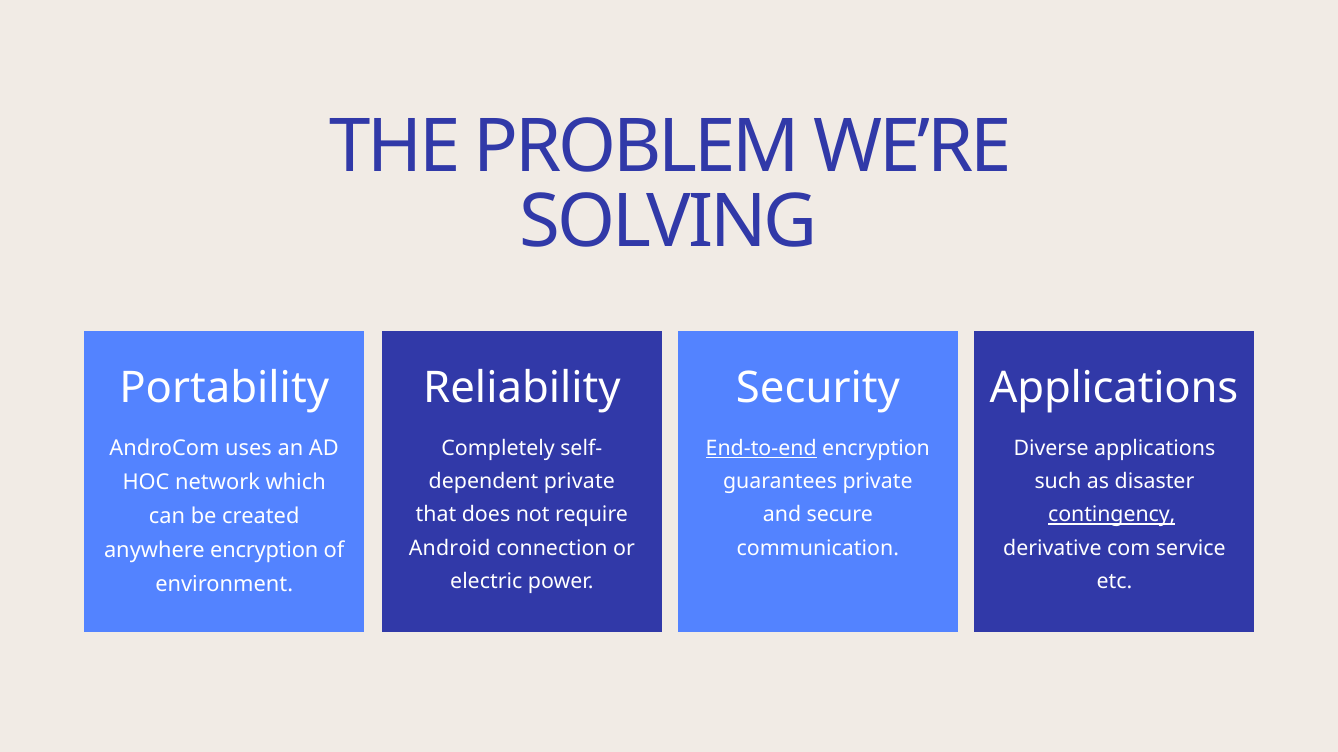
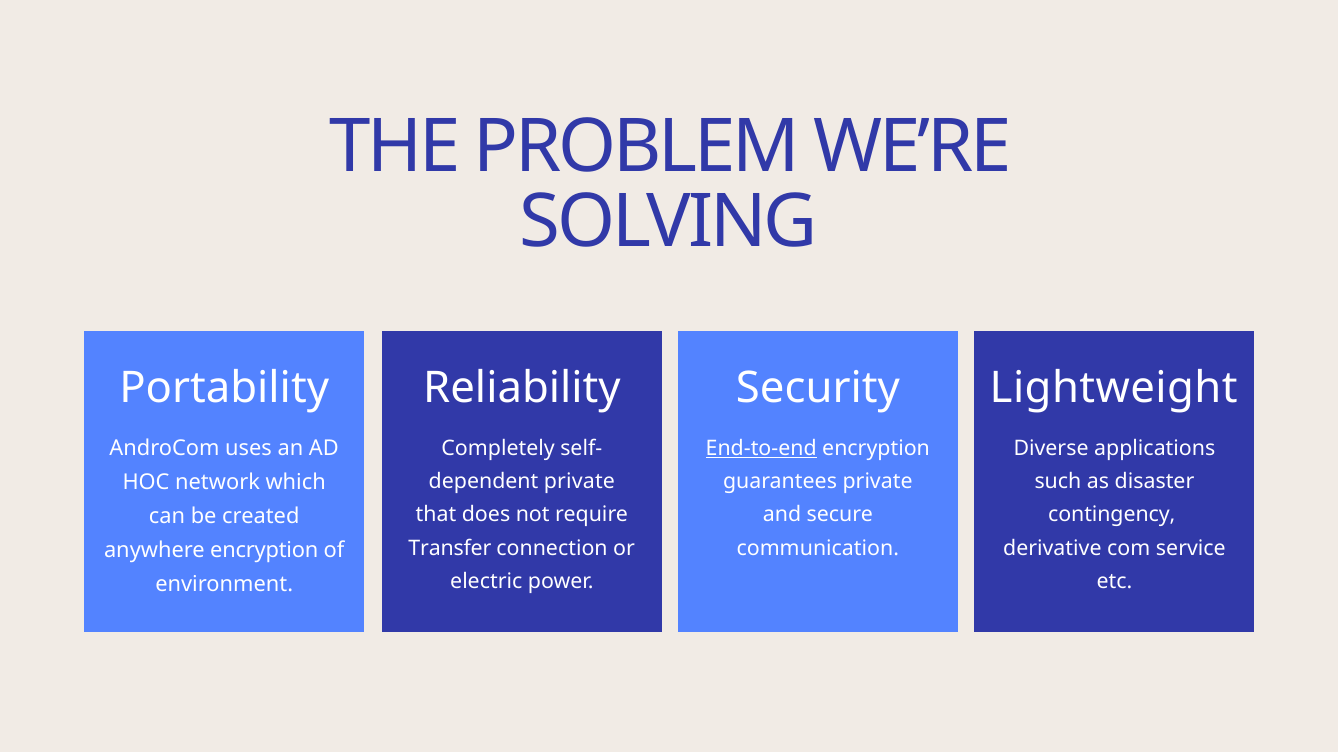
Applications at (1114, 388): Applications -> Lightweight
contingency underline: present -> none
Android: Android -> Transfer
